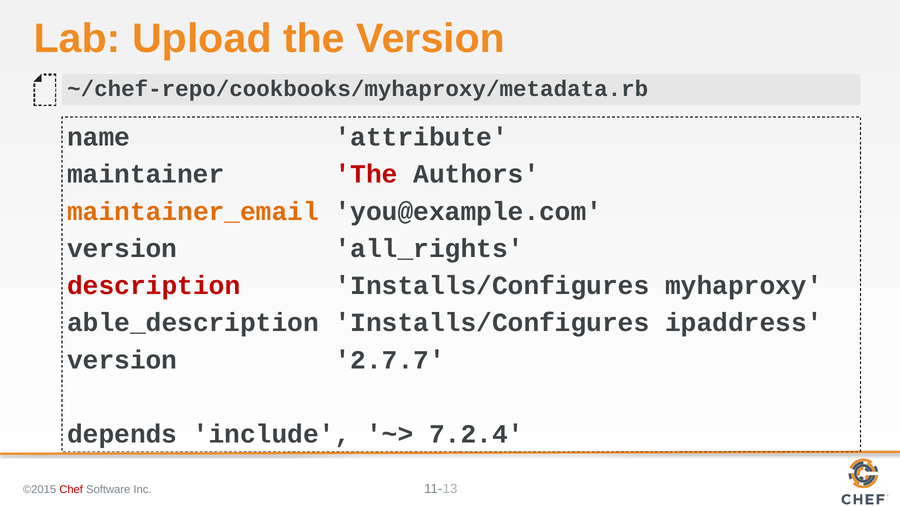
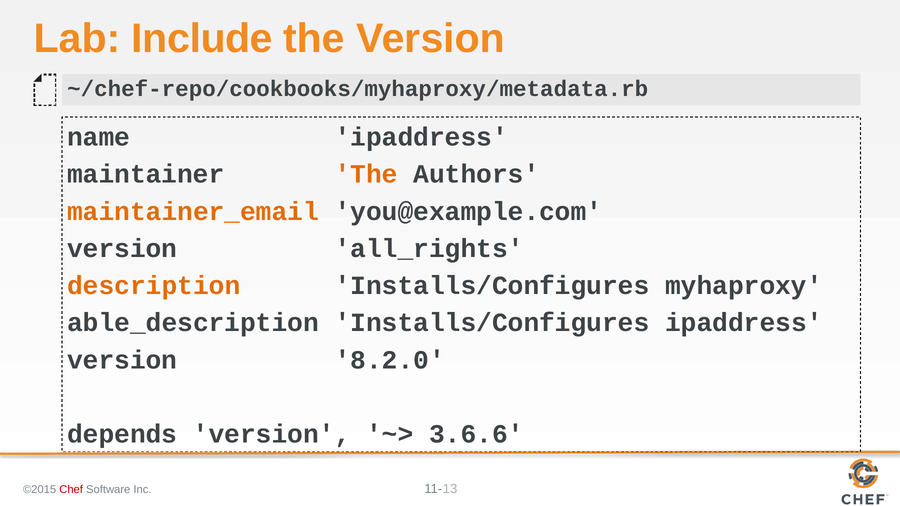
Upload: Upload -> Include
name attribute: attribute -> ipaddress
The at (366, 174) colour: red -> orange
description colour: red -> orange
2.7.7: 2.7.7 -> 8.2.0
depends include: include -> version
7.2.4: 7.2.4 -> 3.6.6
